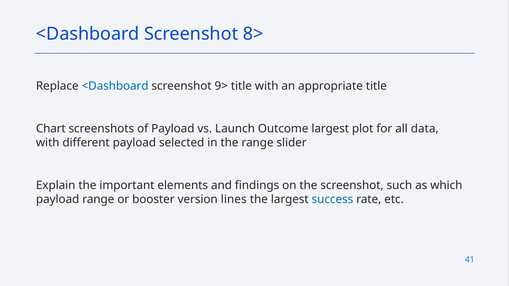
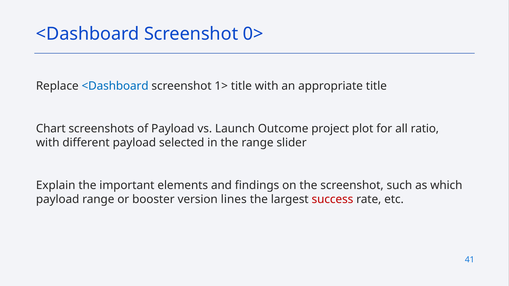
8>: 8> -> 0>
9>: 9> -> 1>
Outcome largest: largest -> project
data: data -> ratio
success colour: blue -> red
